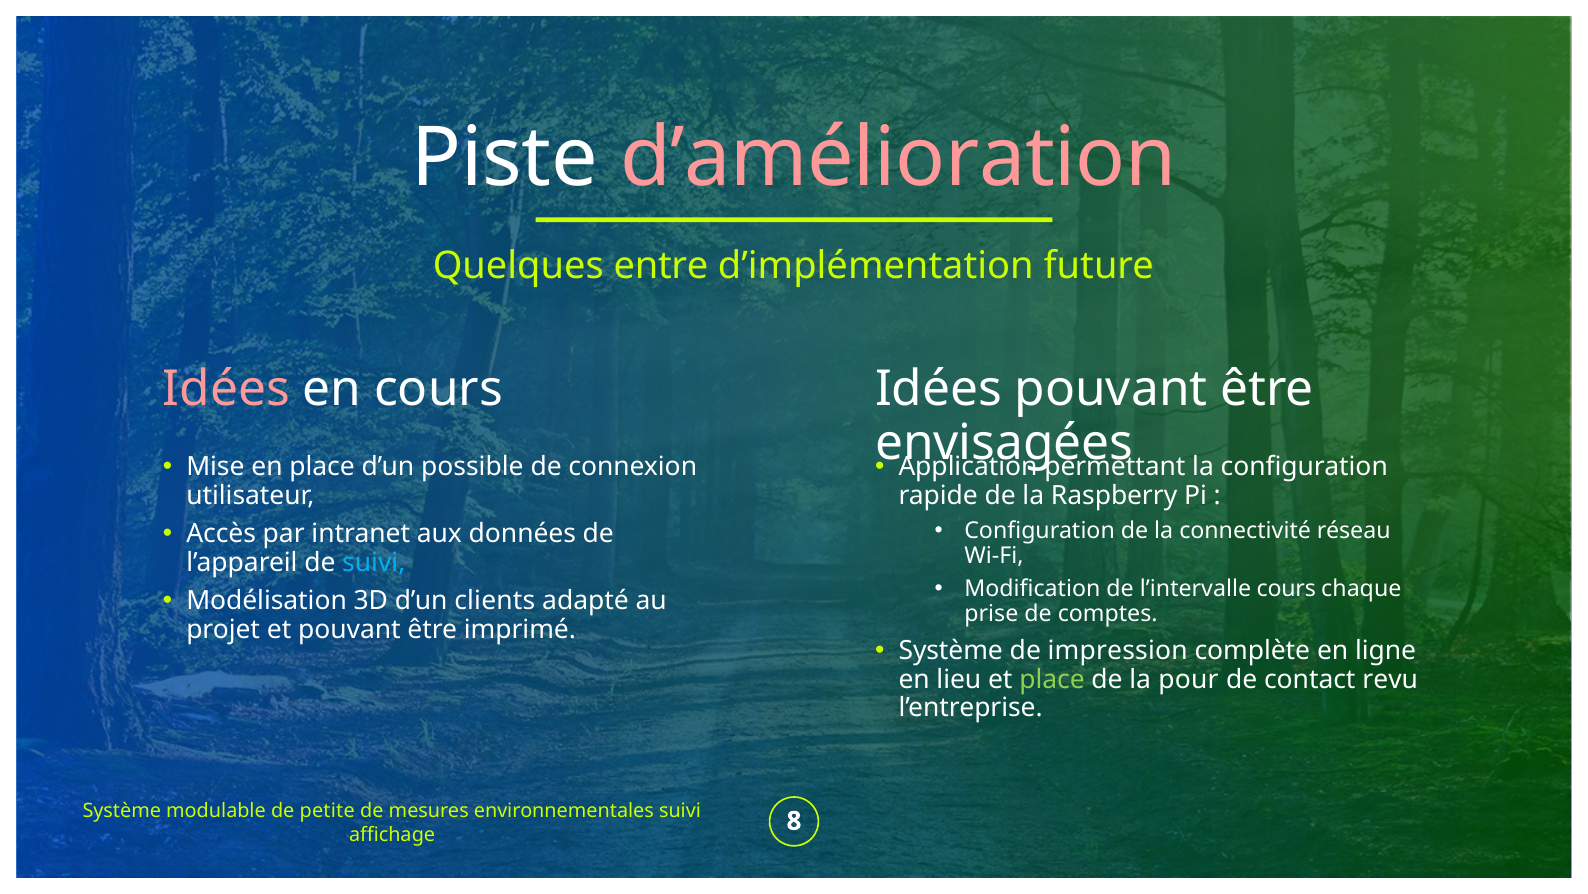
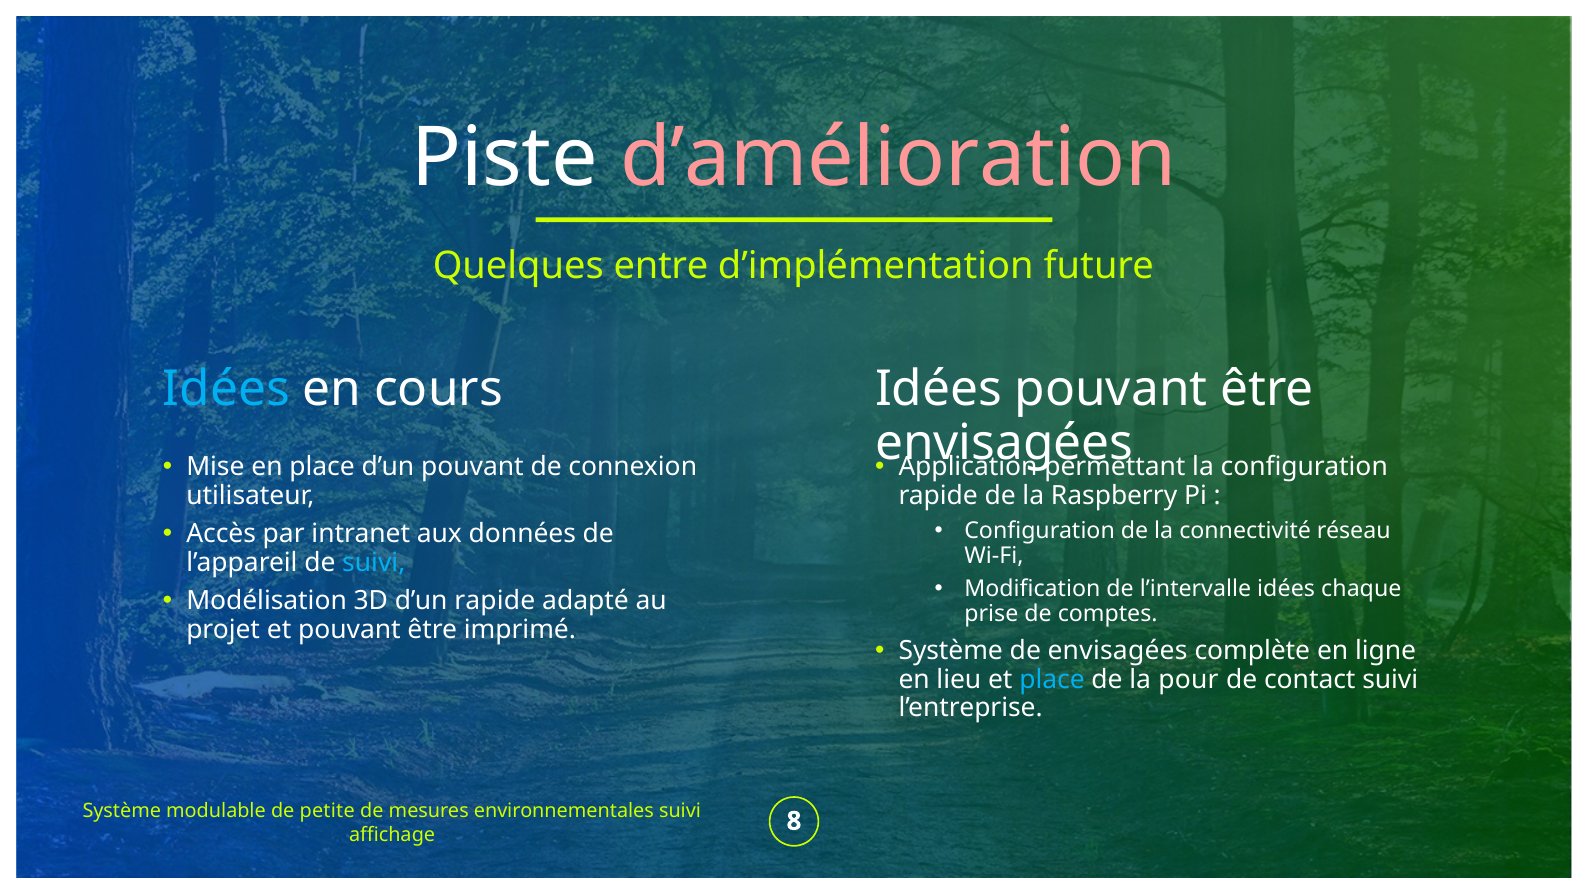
Idées at (226, 389) colour: pink -> light blue
d’un possible: possible -> pouvant
l’intervalle cours: cours -> idées
d’un clients: clients -> rapide
de impression: impression -> envisagées
place at (1052, 679) colour: light green -> light blue
contact revu: revu -> suivi
